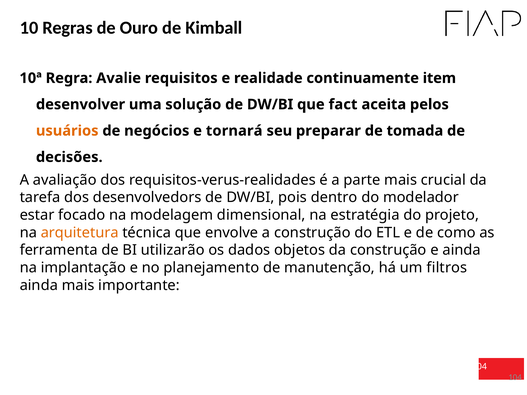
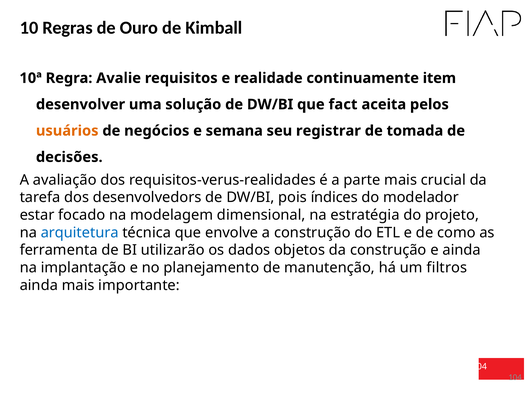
tornará: tornará -> semana
preparar: preparar -> registrar
dentro: dentro -> índices
arquitetura colour: orange -> blue
